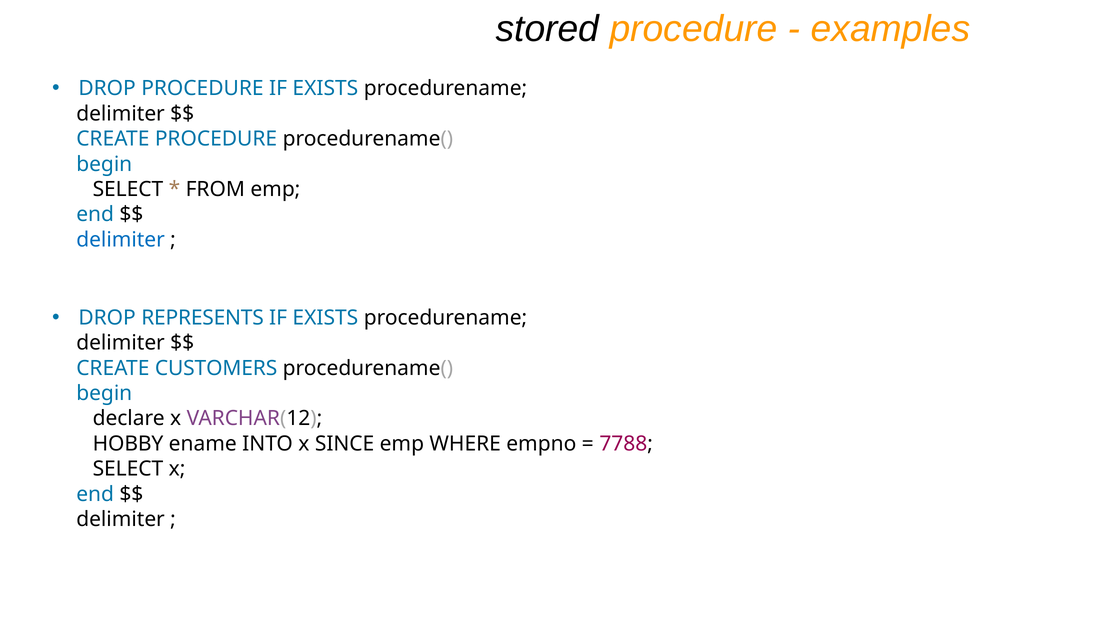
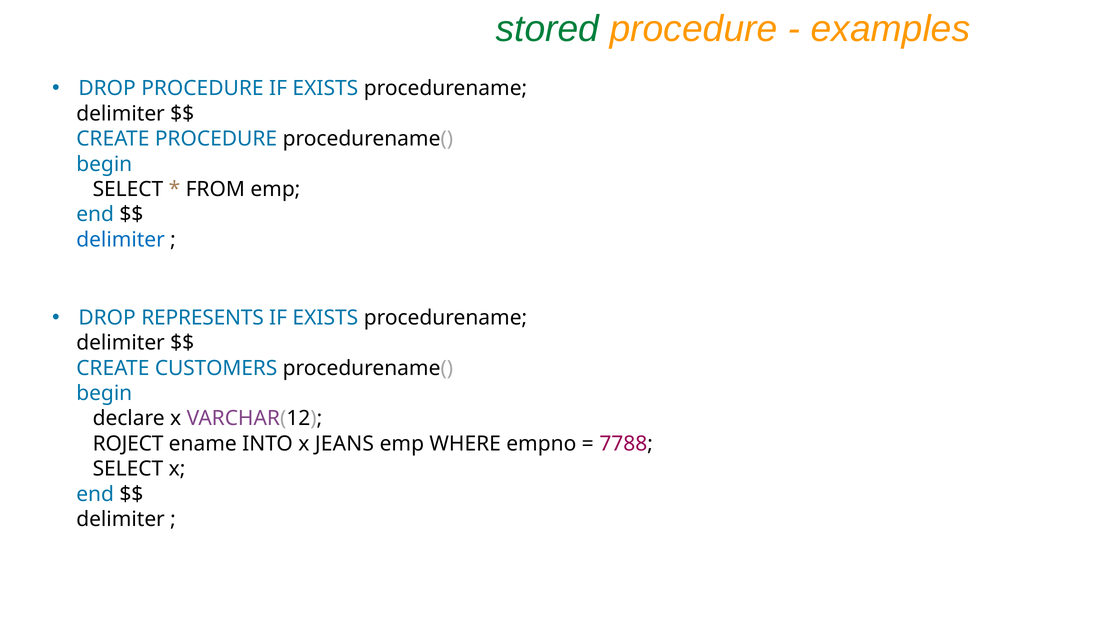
stored colour: black -> green
HOBBY: HOBBY -> ROJECT
SINCE: SINCE -> JEANS
